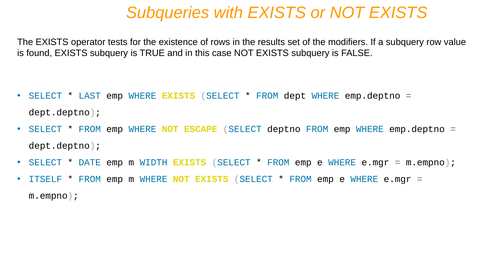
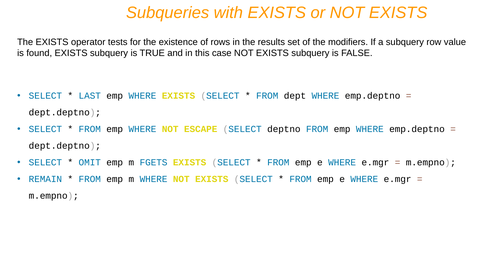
DATE: DATE -> OMIT
WIDTH: WIDTH -> FGETS
ITSELF: ITSELF -> REMAIN
